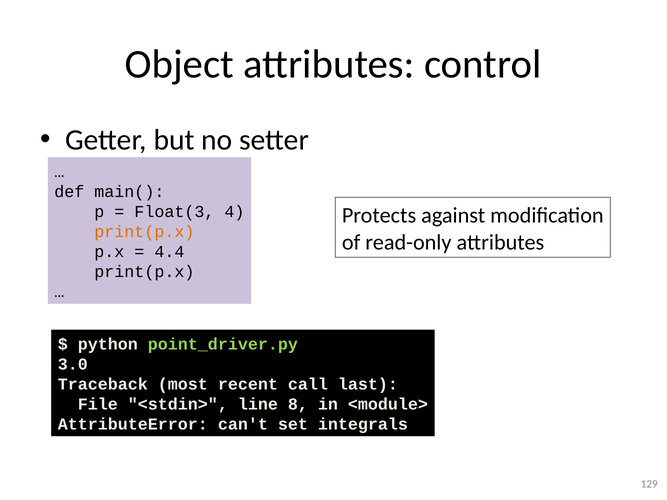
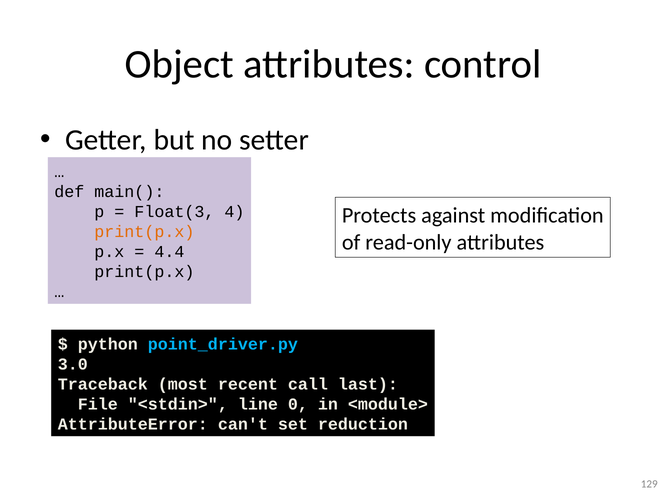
point_driver.py colour: light green -> light blue
8: 8 -> 0
integrals: integrals -> reduction
